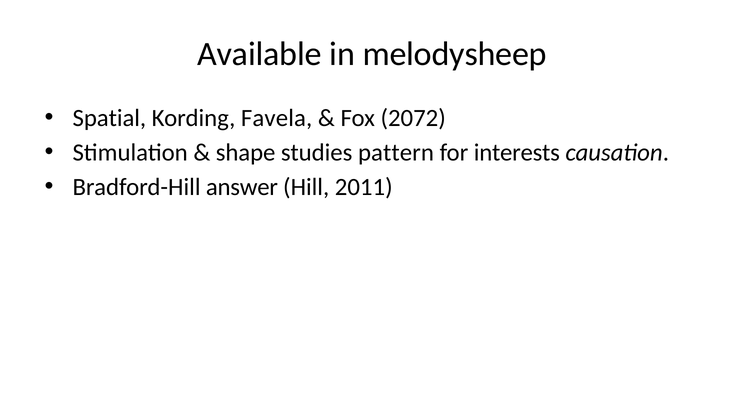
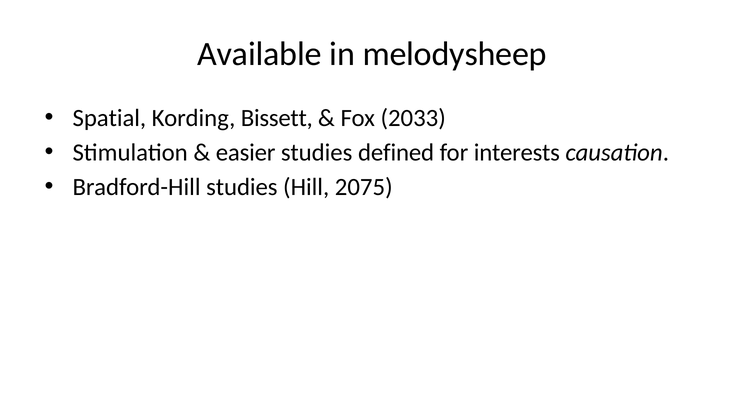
Favela: Favela -> Bissett
2072: 2072 -> 2033
shape: shape -> easier
pattern: pattern -> defined
Bradford-Hill answer: answer -> studies
2011: 2011 -> 2075
